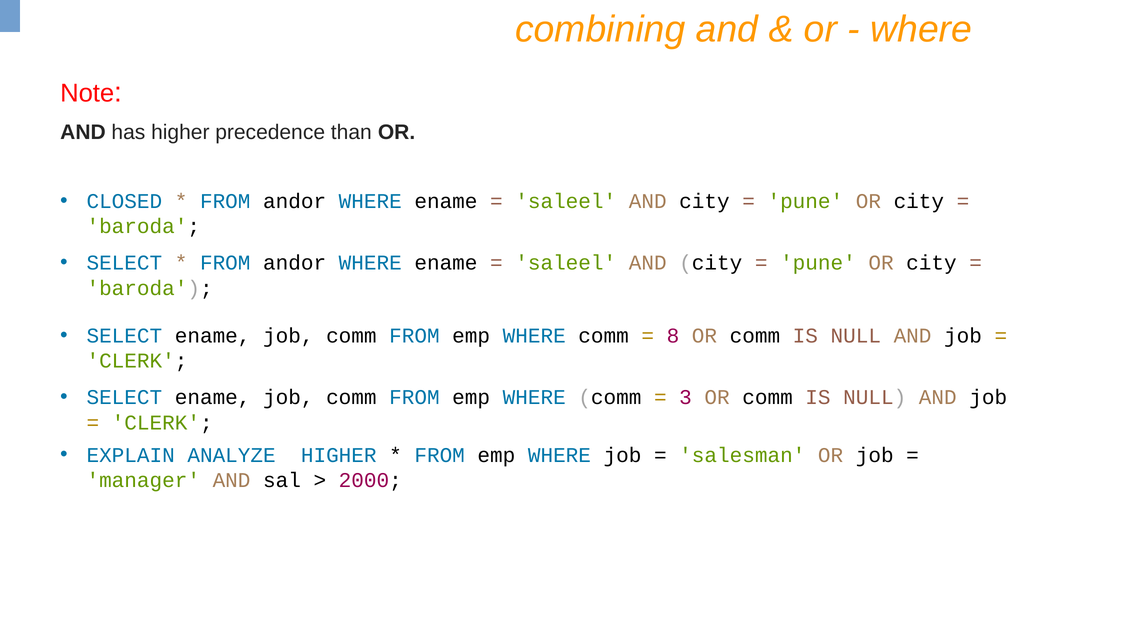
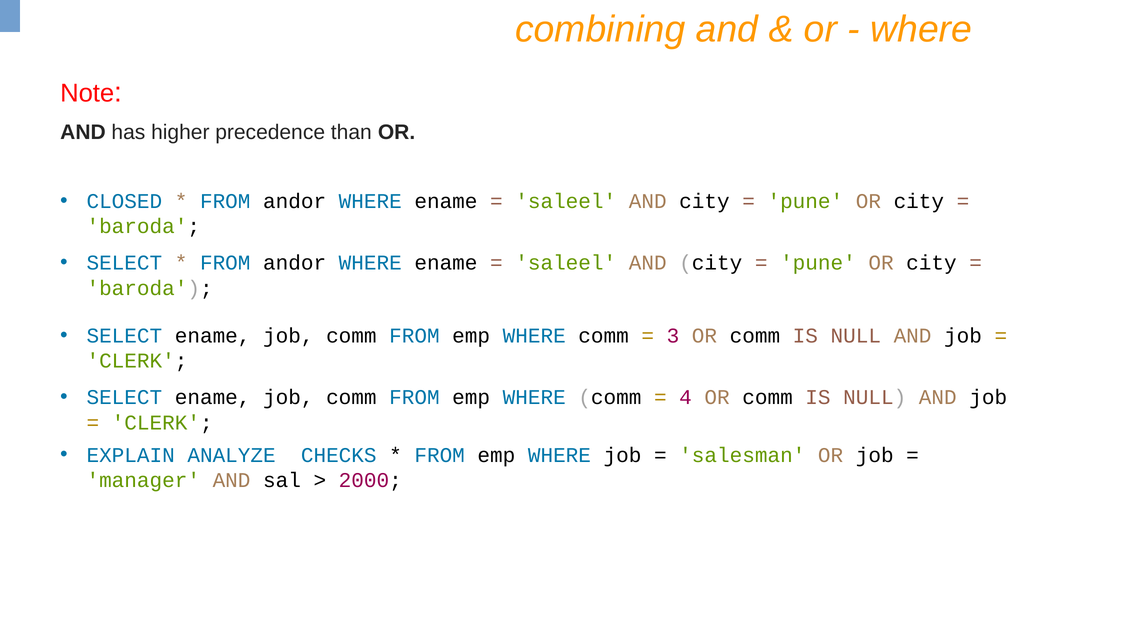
8: 8 -> 3
3: 3 -> 4
ANALYZE HIGHER: HIGHER -> CHECKS
